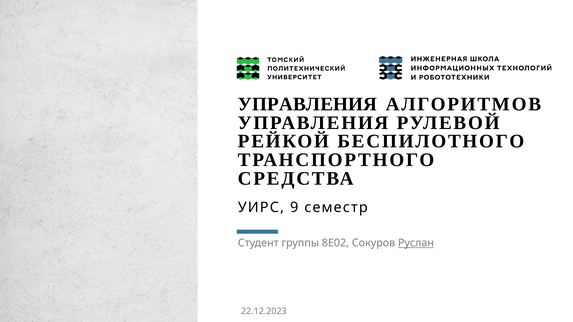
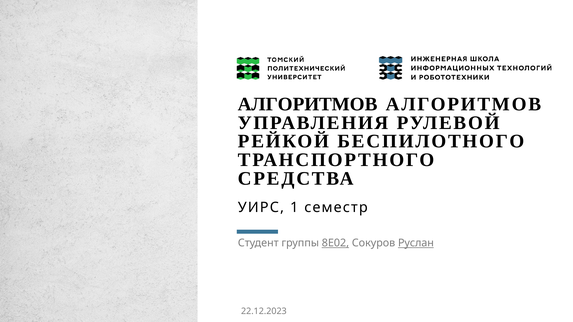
УПРАВЛЕНИЯ at (308, 104): УПРАВЛЕНИЯ -> АЛГОРИТМОВ
9: 9 -> 1
8Е02 underline: none -> present
